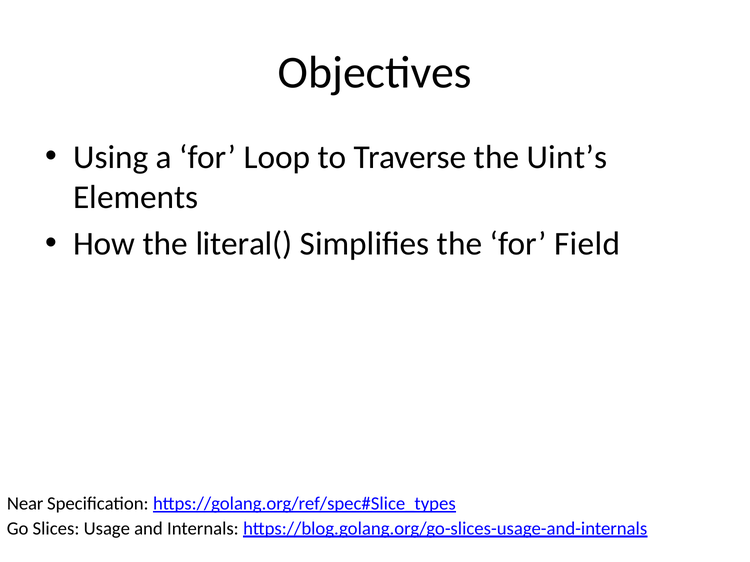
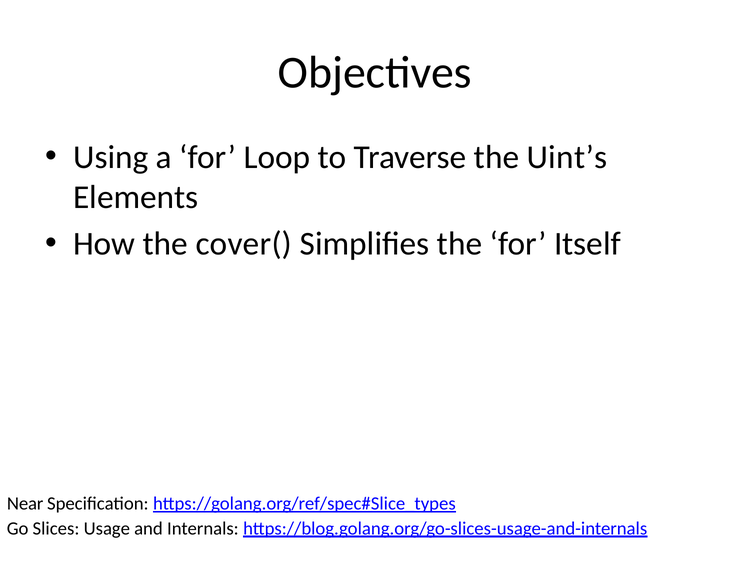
literal(: literal( -> cover(
Field: Field -> Itself
